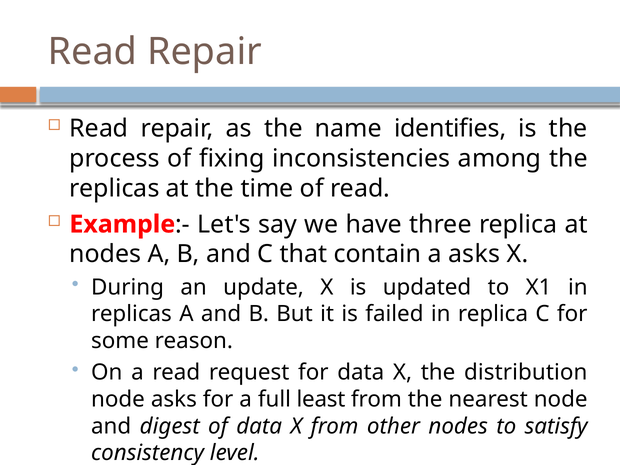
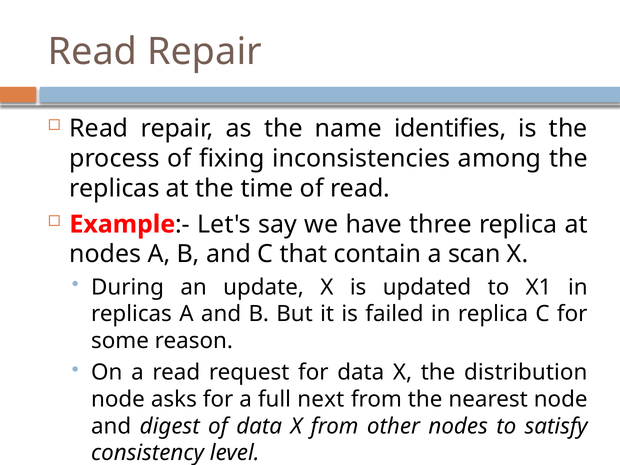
a asks: asks -> scan
least: least -> next
